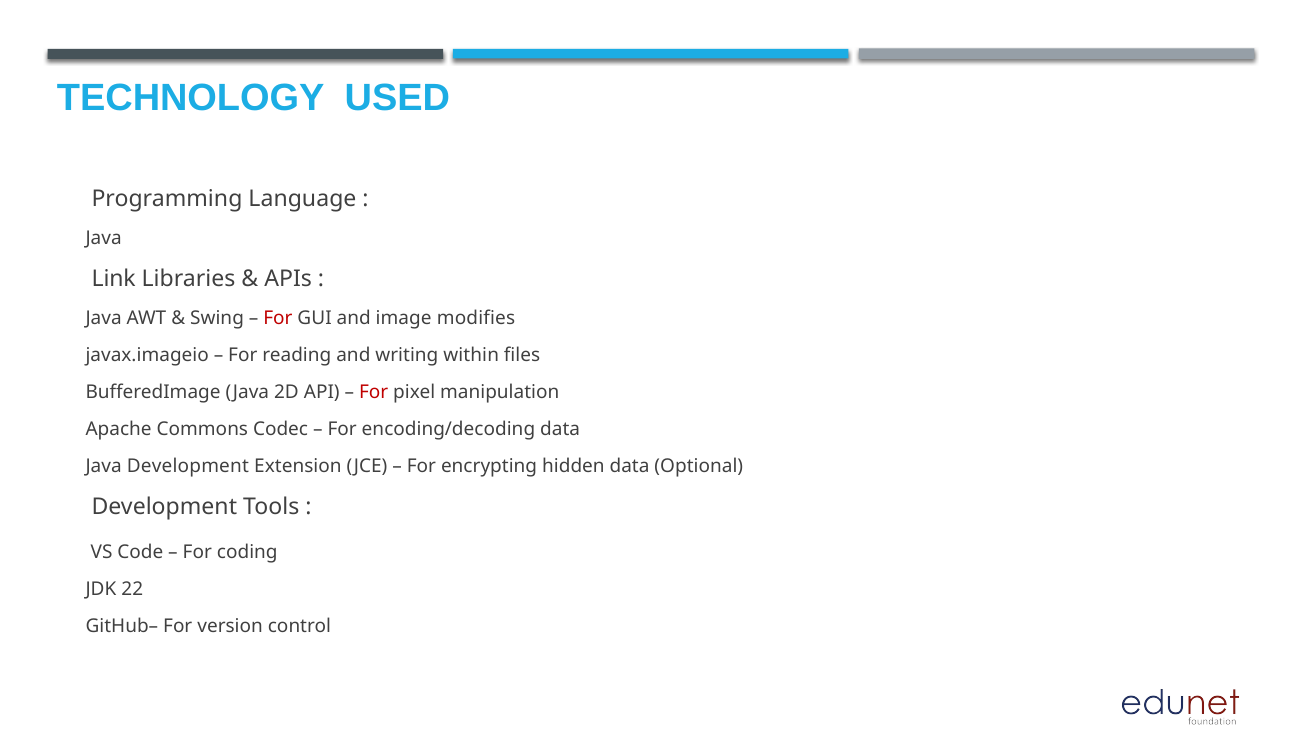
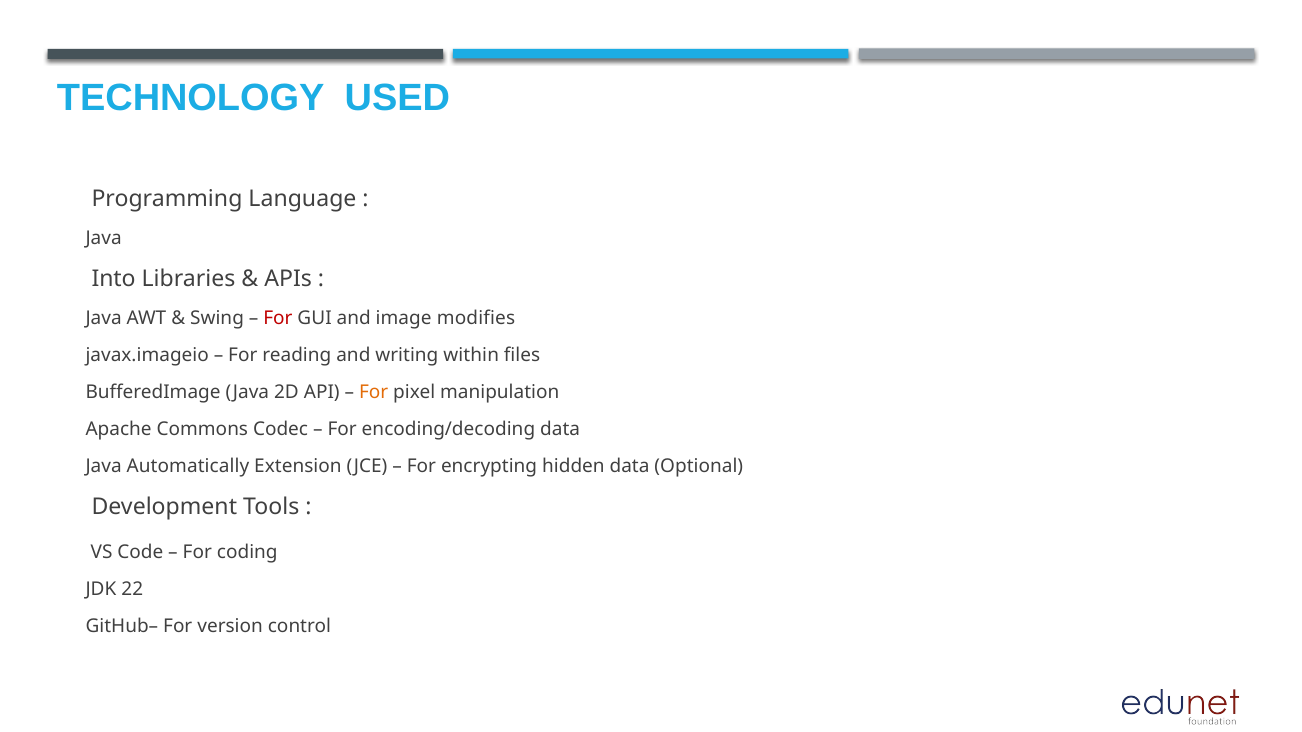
Link: Link -> Into
For at (374, 392) colour: red -> orange
Java Development: Development -> Automatically
